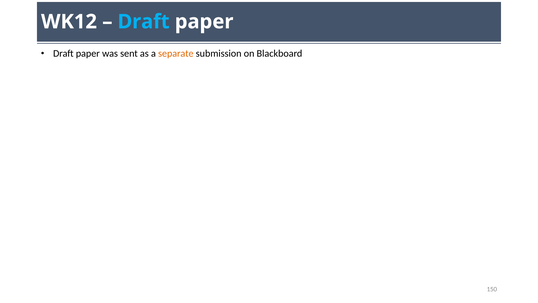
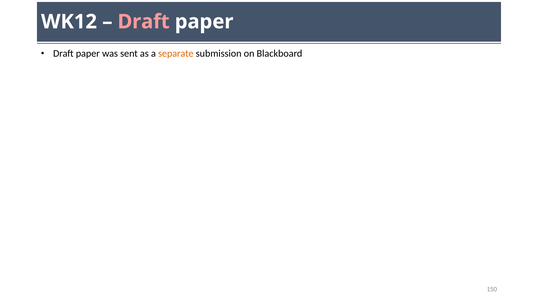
Draft at (144, 22) colour: light blue -> pink
